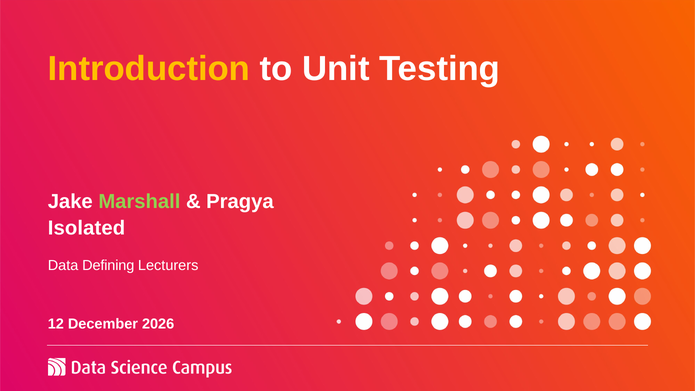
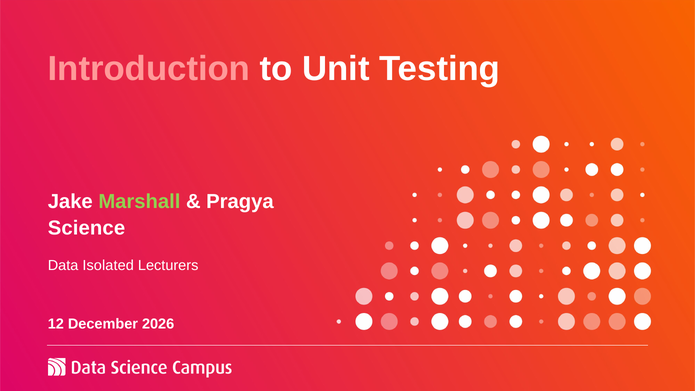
Introduction colour: yellow -> pink
Isolated: Isolated -> Science
Defining: Defining -> Isolated
